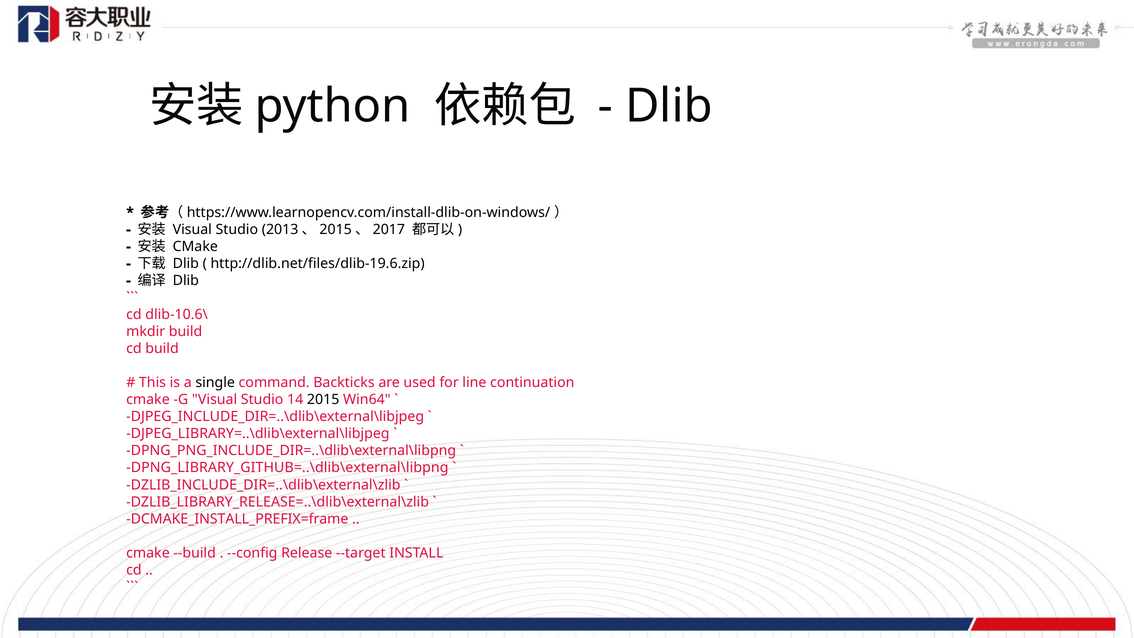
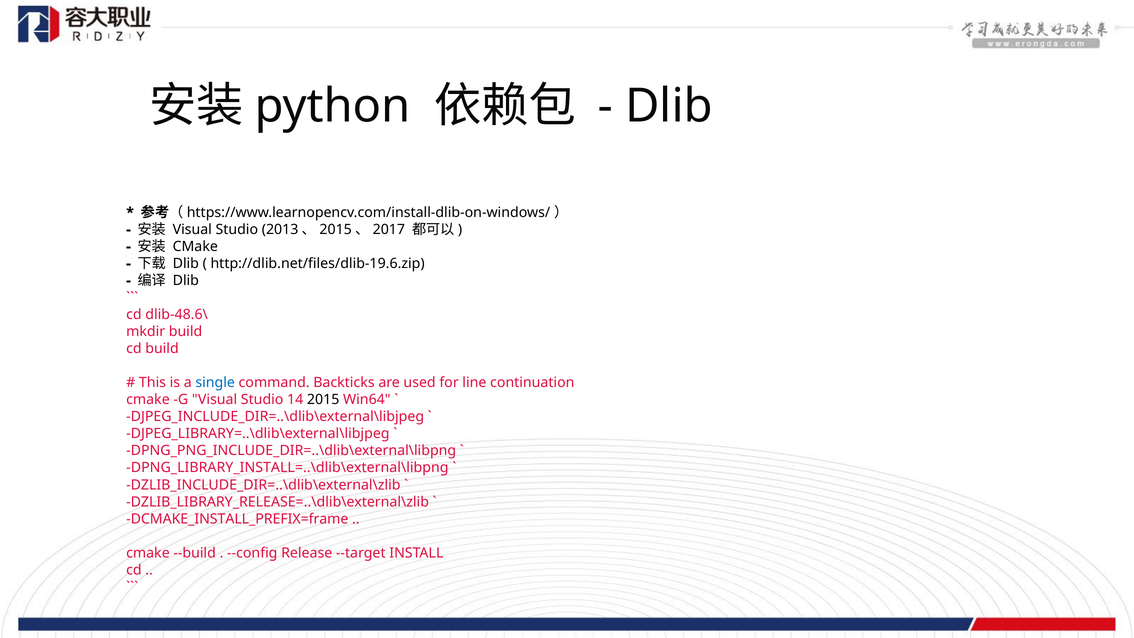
dlib-10.6\: dlib-10.6\ -> dlib-48.6\
single colour: black -> blue
DPNG_LIBRARY_GITHUB=..\dlib\external\libpng: DPNG_LIBRARY_GITHUB=..\dlib\external\libpng -> DPNG_LIBRARY_INSTALL=..\dlib\external\libpng
